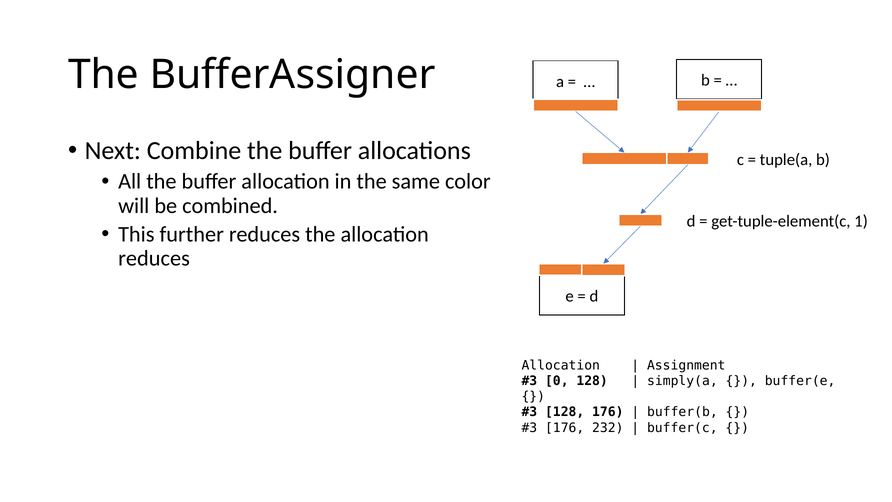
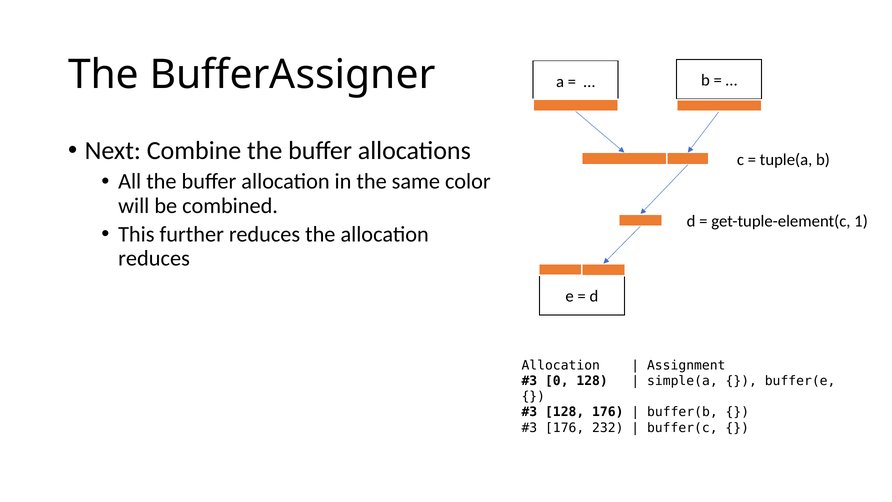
simply(a: simply(a -> simple(a
